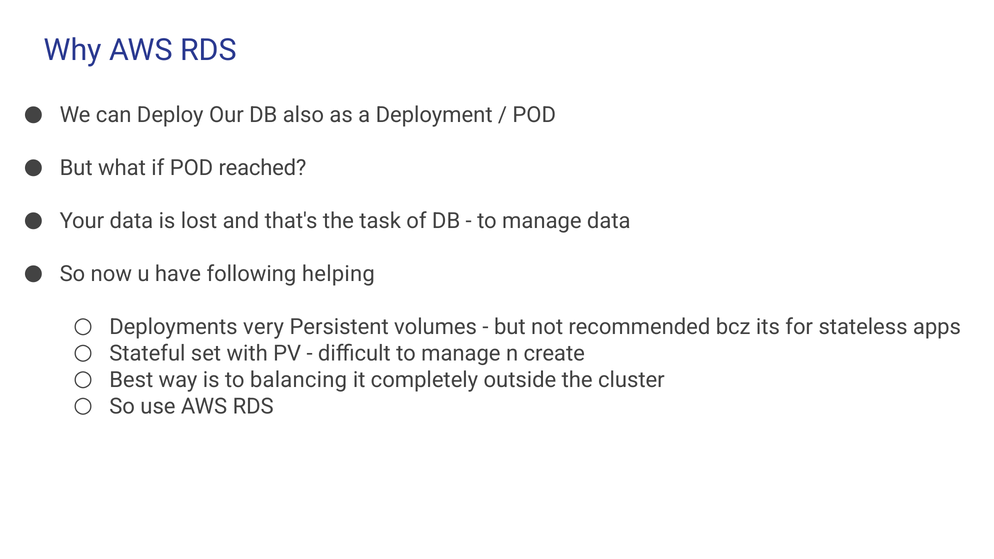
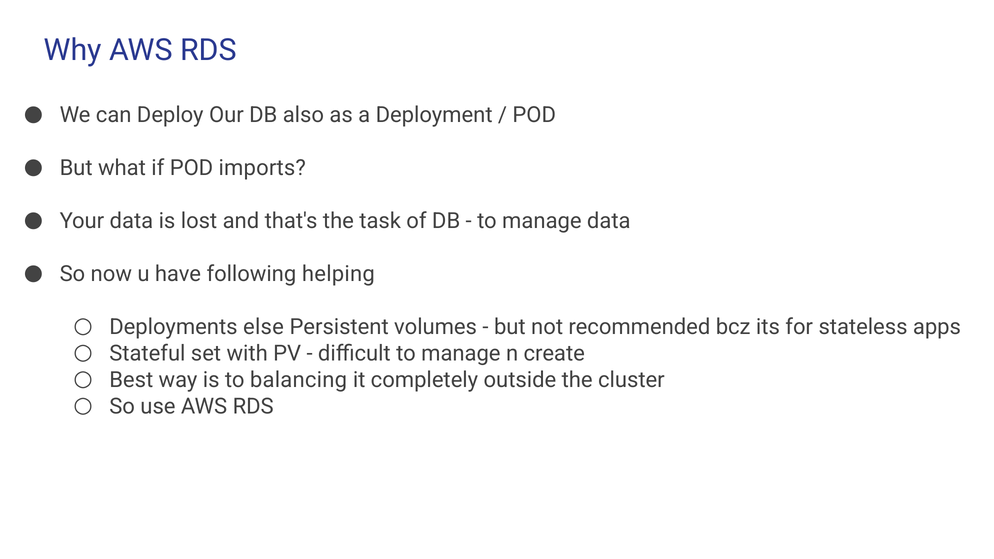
reached: reached -> imports
very: very -> else
